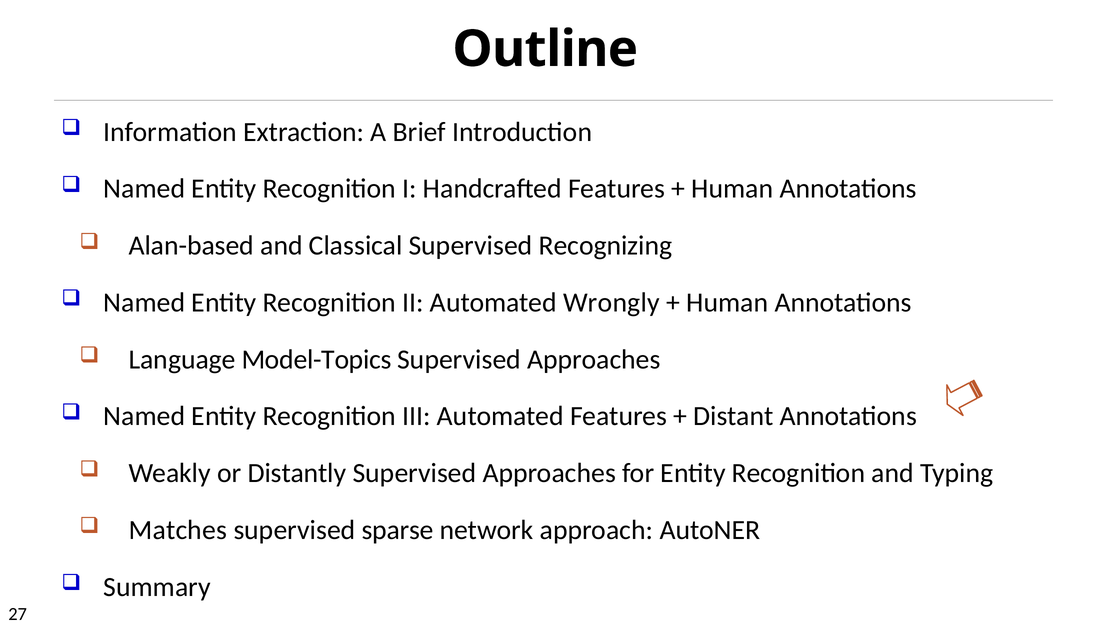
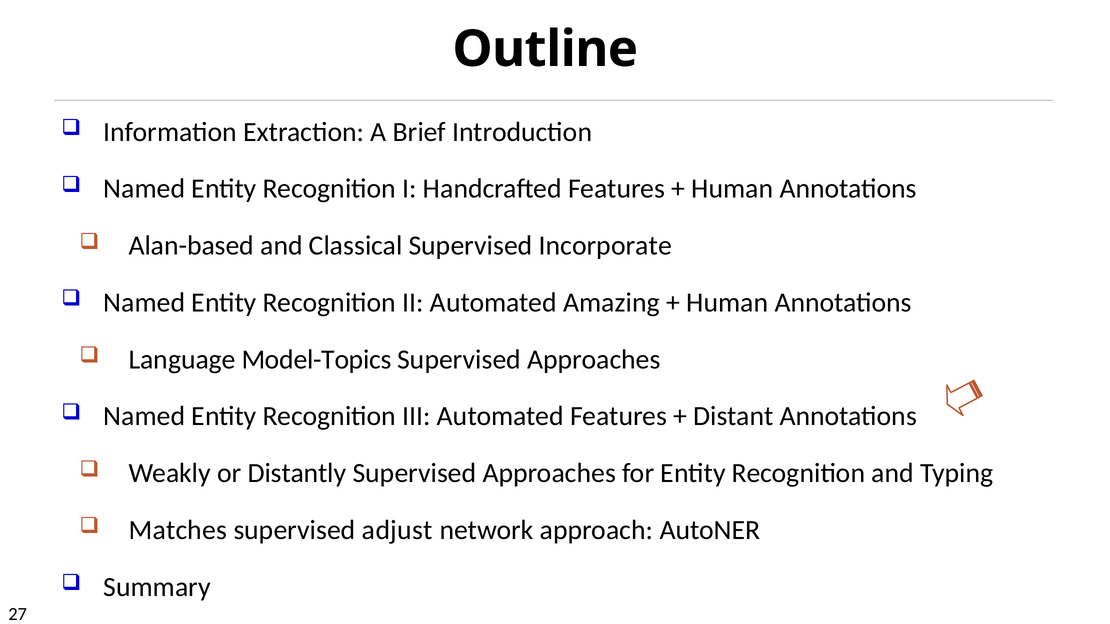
Recognizing: Recognizing -> Incorporate
Wrongly: Wrongly -> Amazing
sparse: sparse -> adjust
